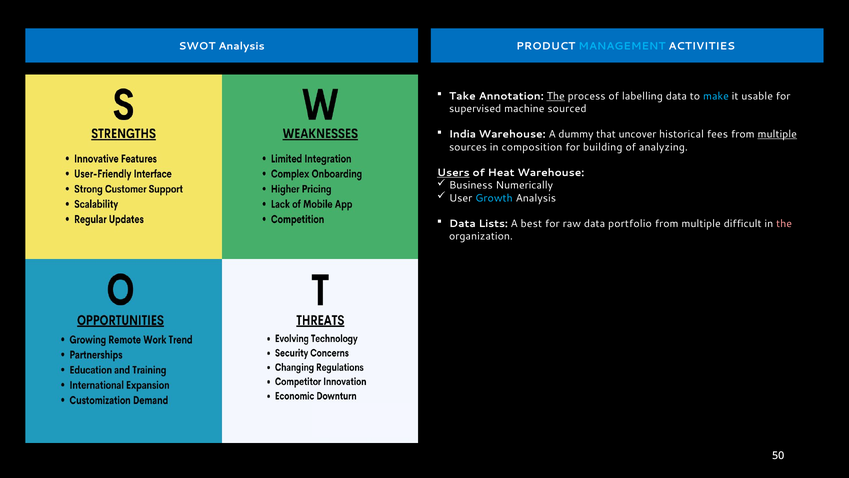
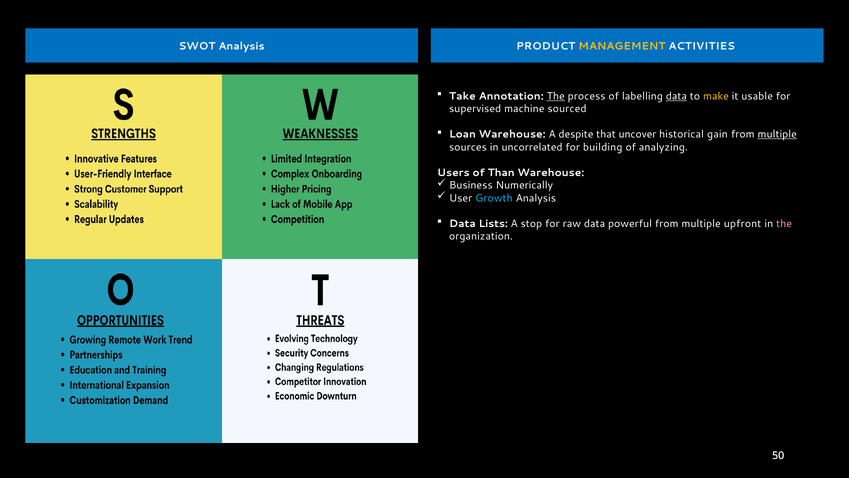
MANAGEMENT colour: light blue -> yellow
data at (676, 96) underline: none -> present
make colour: light blue -> yellow
India: India -> Loan
dummy: dummy -> despite
fees: fees -> gain
composition: composition -> uncorrelated
Users underline: present -> none
Heat: Heat -> Than
best: best -> stop
portfolio: portfolio -> powerful
difficult: difficult -> upfront
